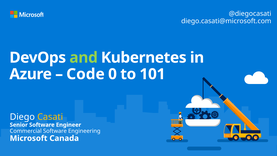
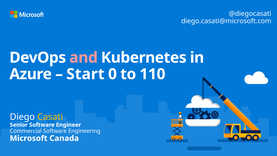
and colour: light green -> pink
Code: Code -> Start
101: 101 -> 110
